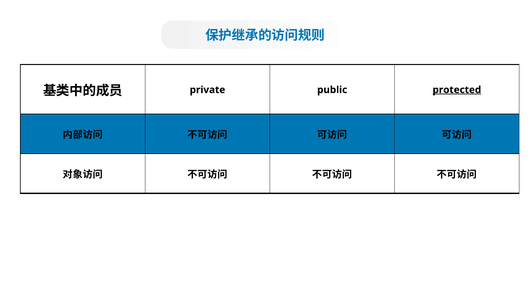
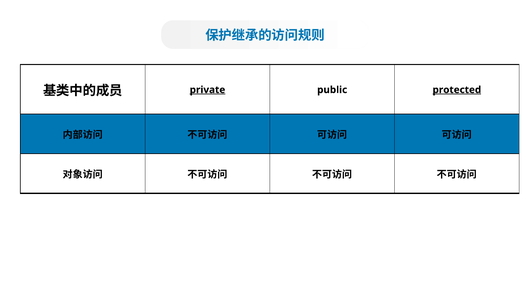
private underline: none -> present
